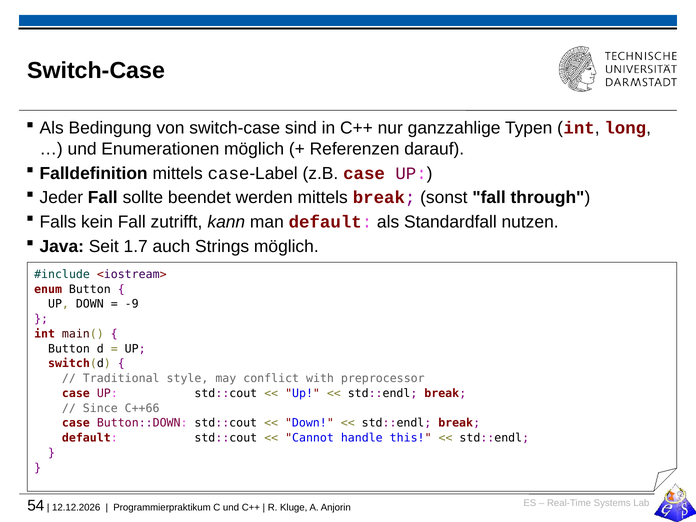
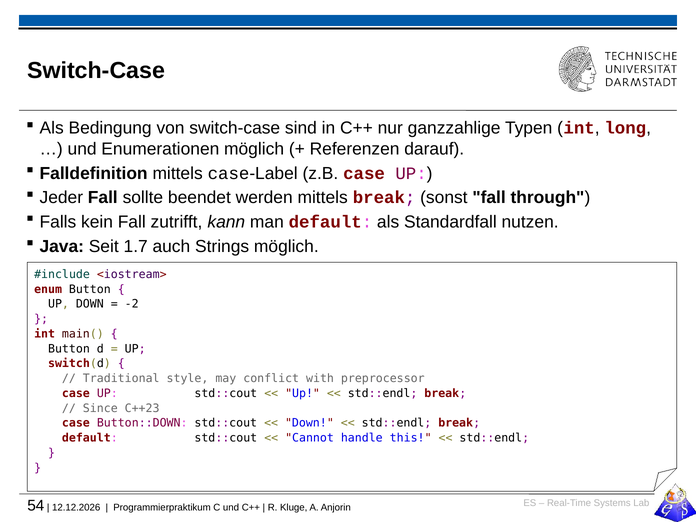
-9: -9 -> -2
C++66: C++66 -> C++23
